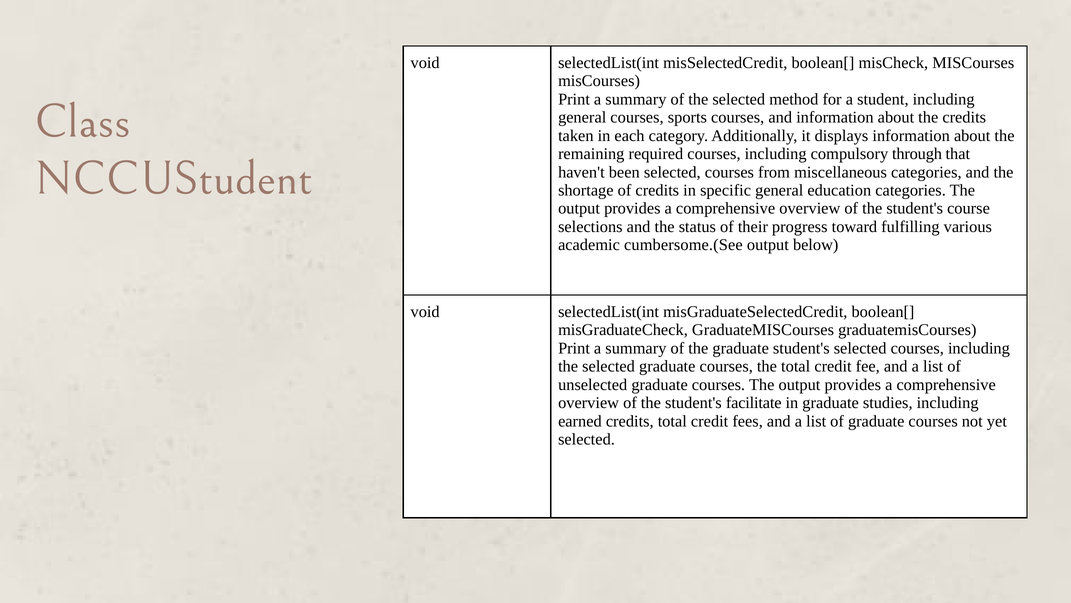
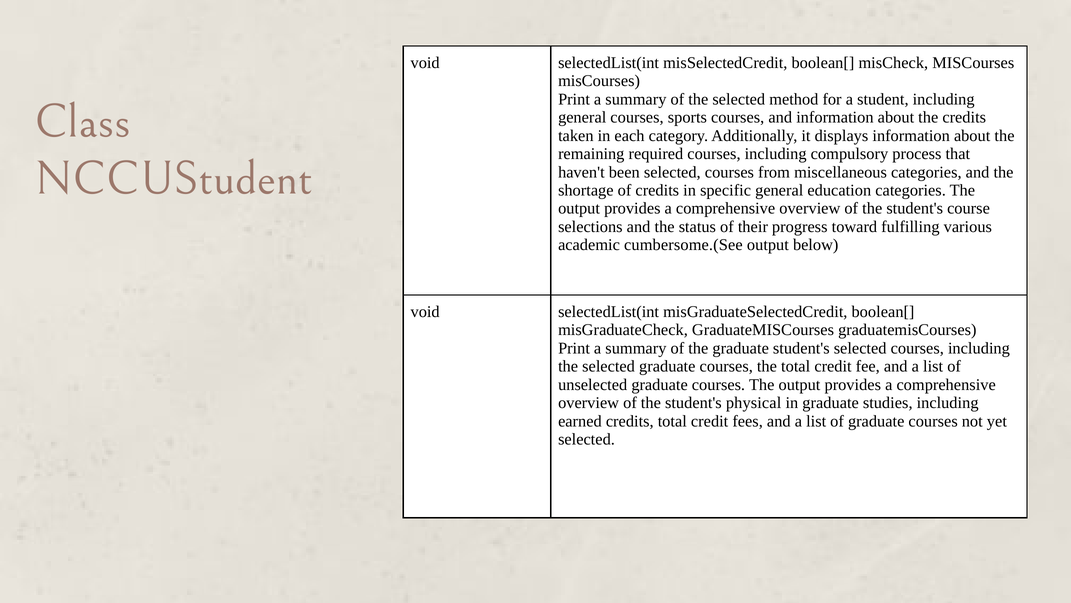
through: through -> process
facilitate: facilitate -> physical
